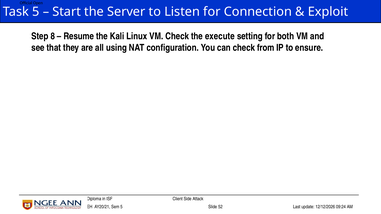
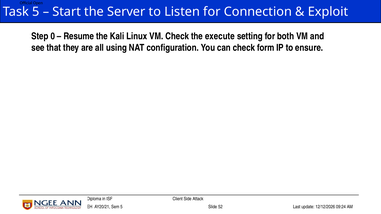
8: 8 -> 0
from: from -> form
